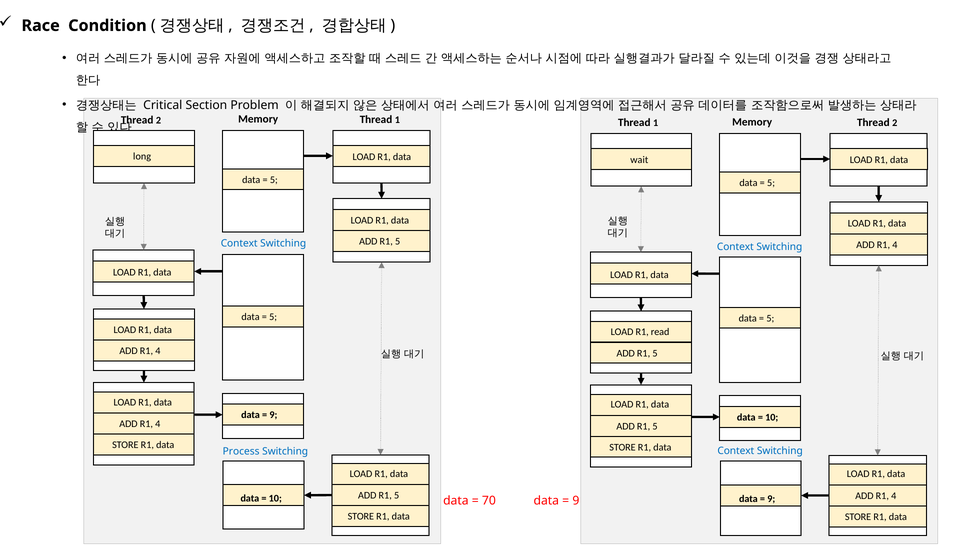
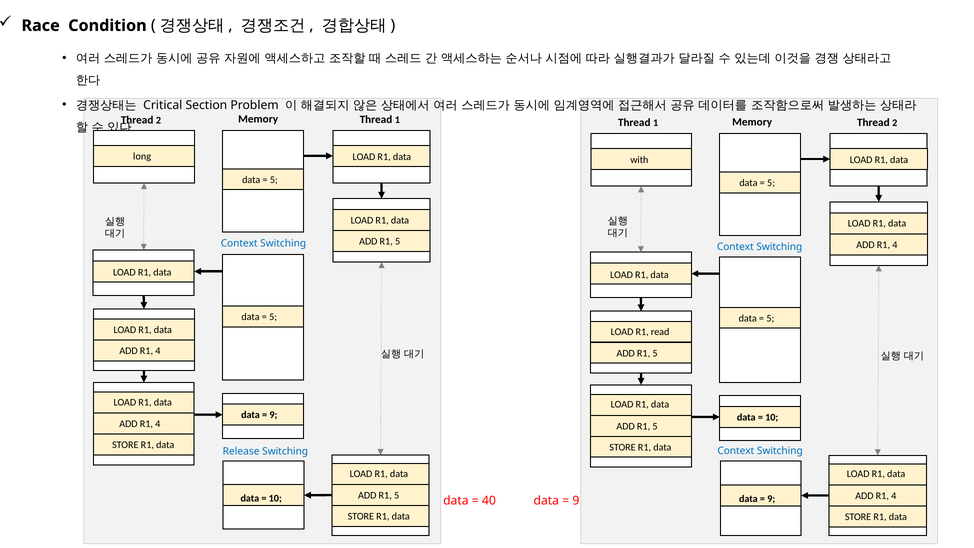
wait: wait -> with
Process: Process -> Release
70: 70 -> 40
